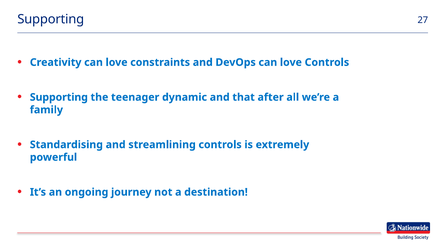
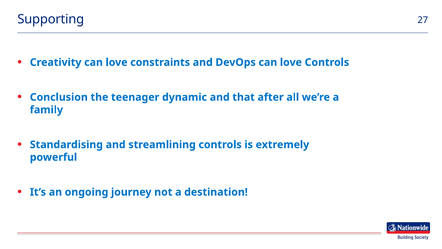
Supporting at (59, 97): Supporting -> Conclusion
